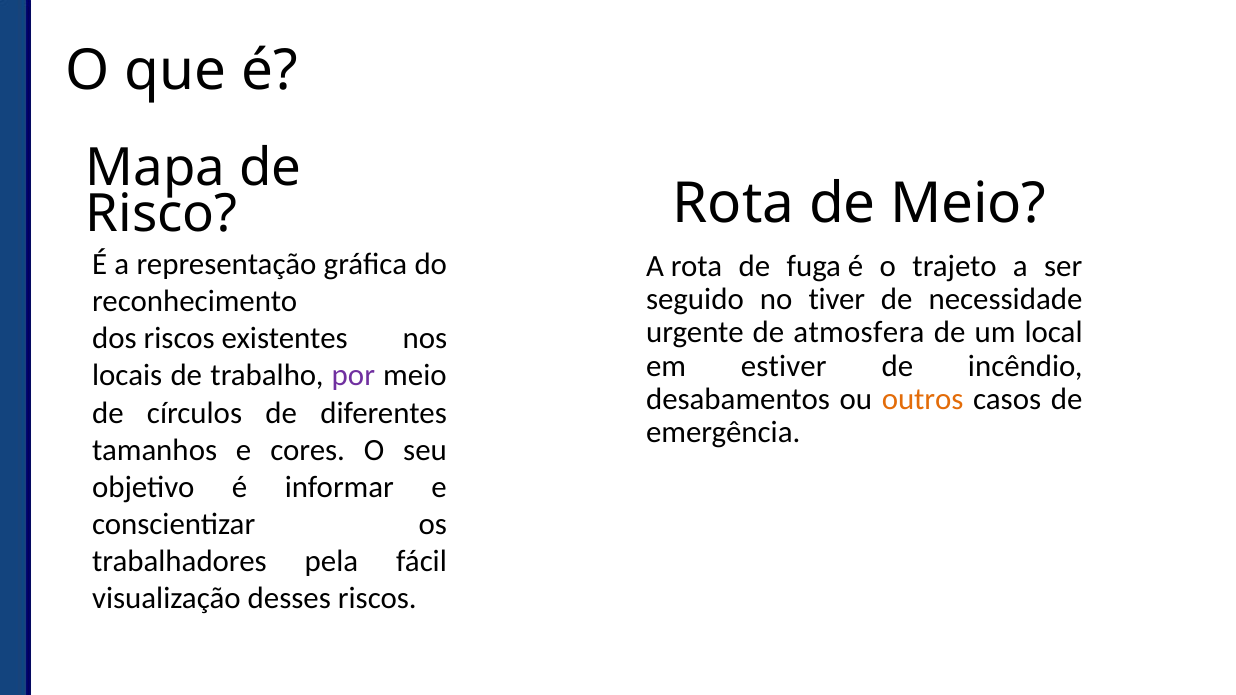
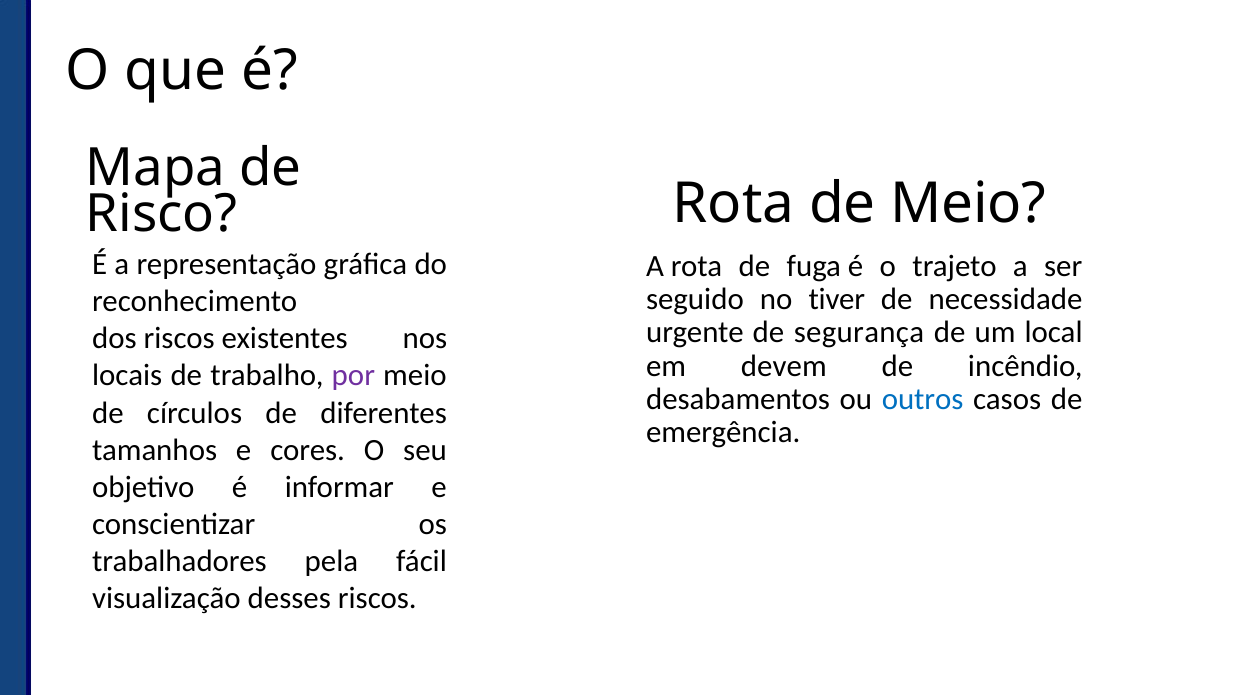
atmosfera: atmosfera -> segurança
estiver: estiver -> devem
outros colour: orange -> blue
